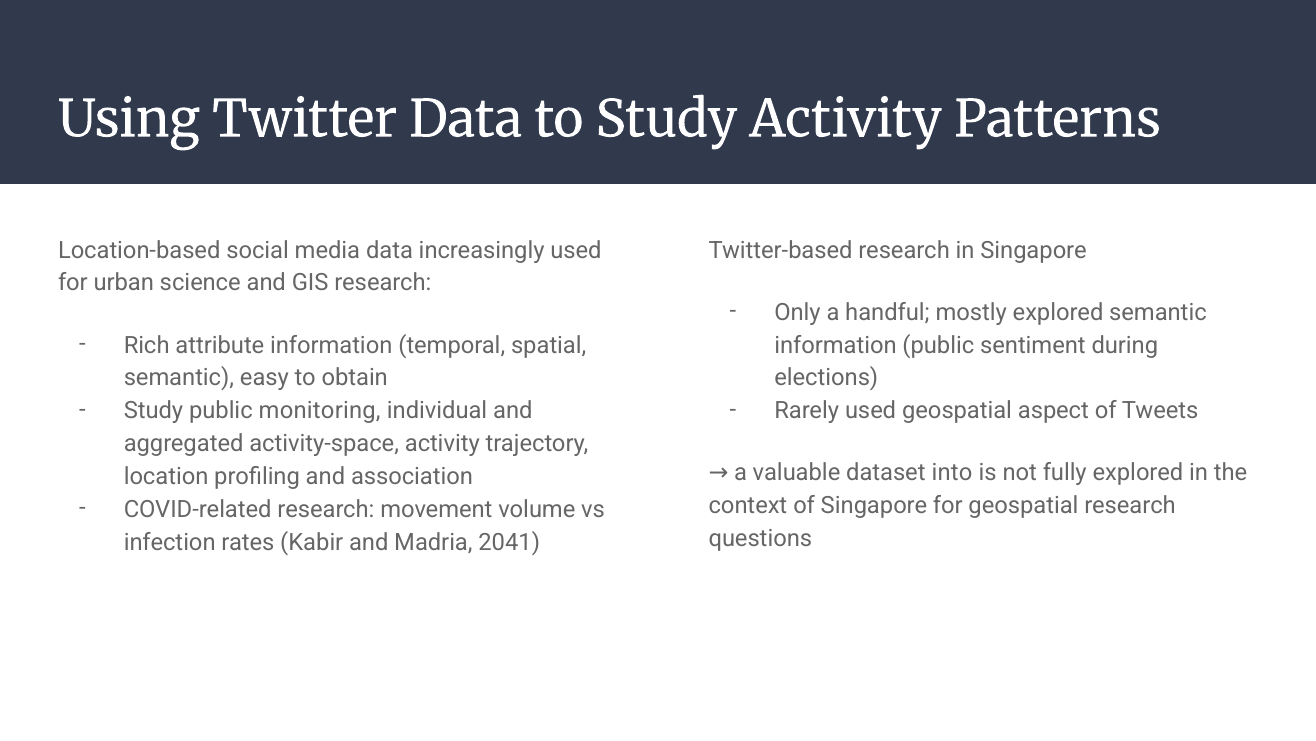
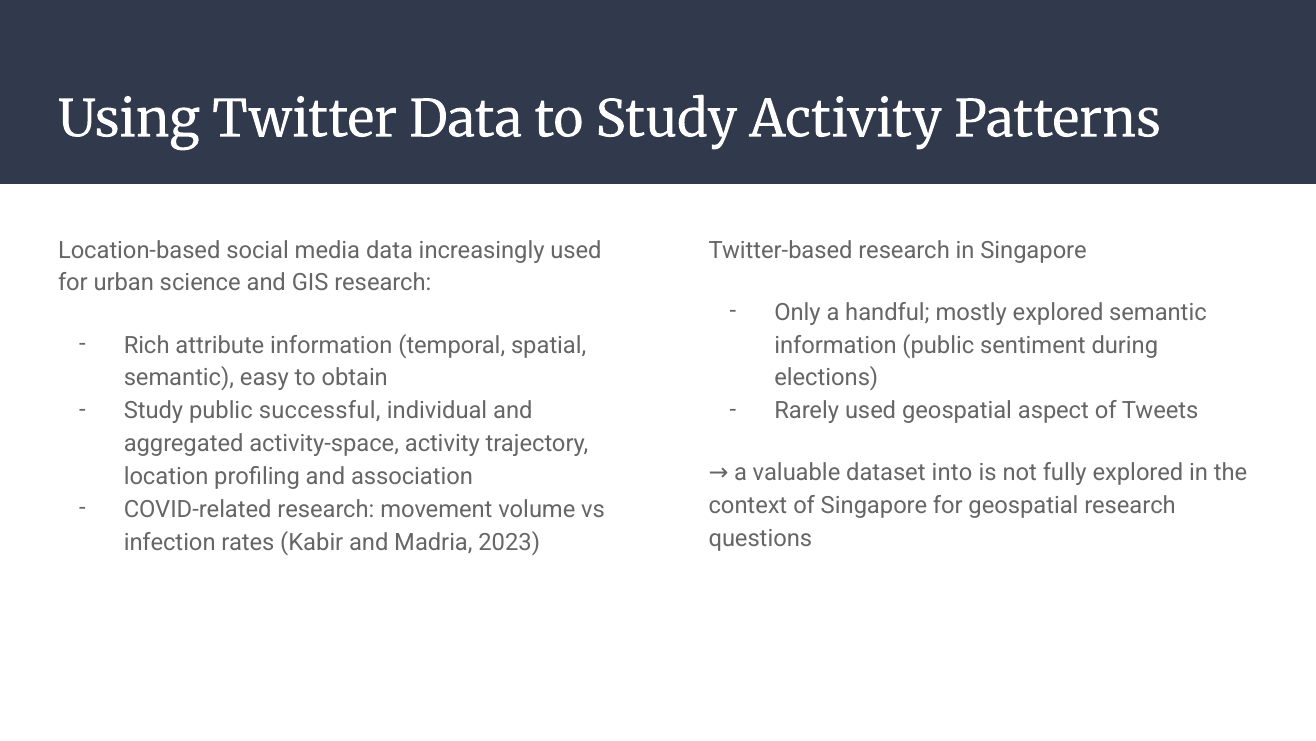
monitoring: monitoring -> successful
2041: 2041 -> 2023
